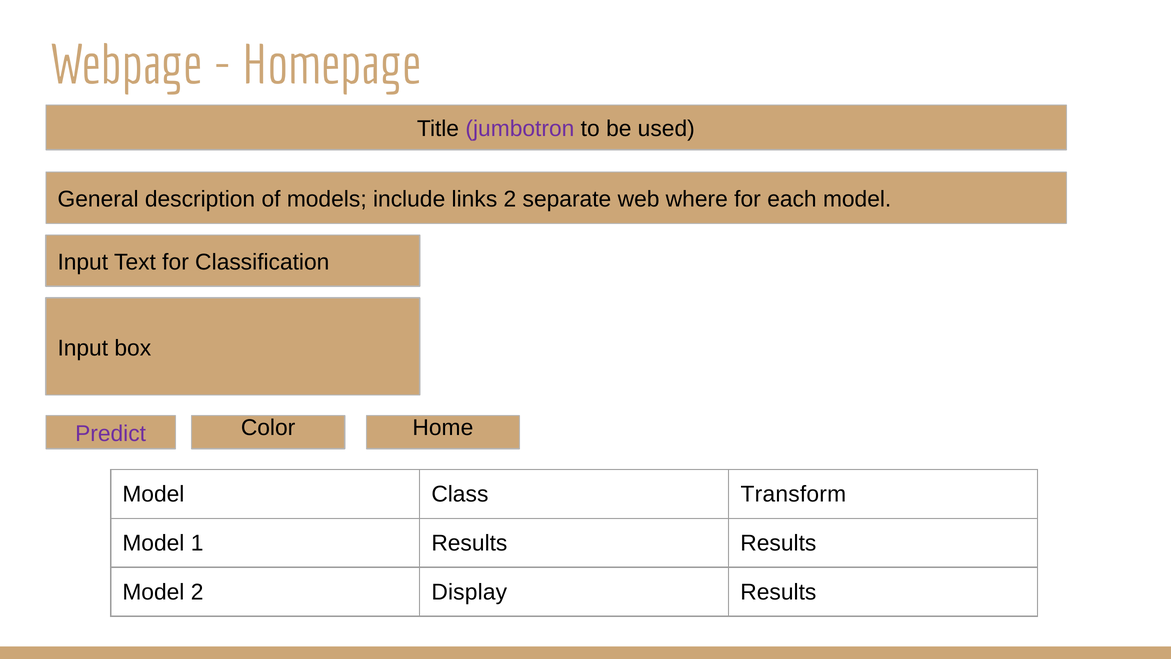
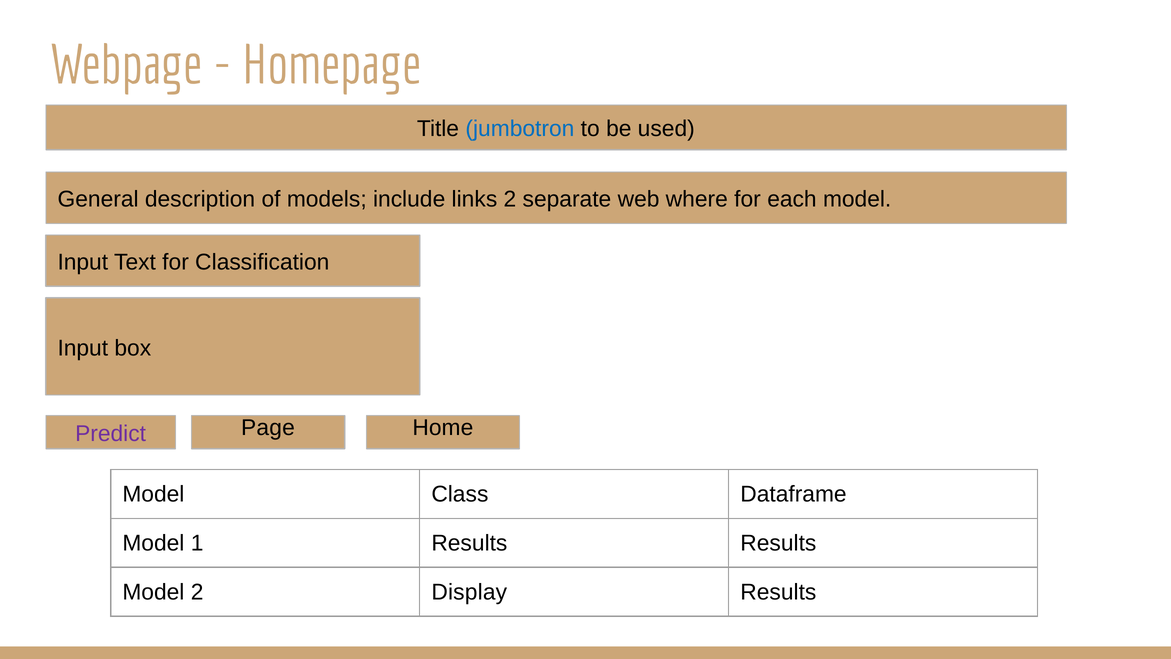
jumbotron colour: purple -> blue
Color: Color -> Page
Transform: Transform -> Dataframe
